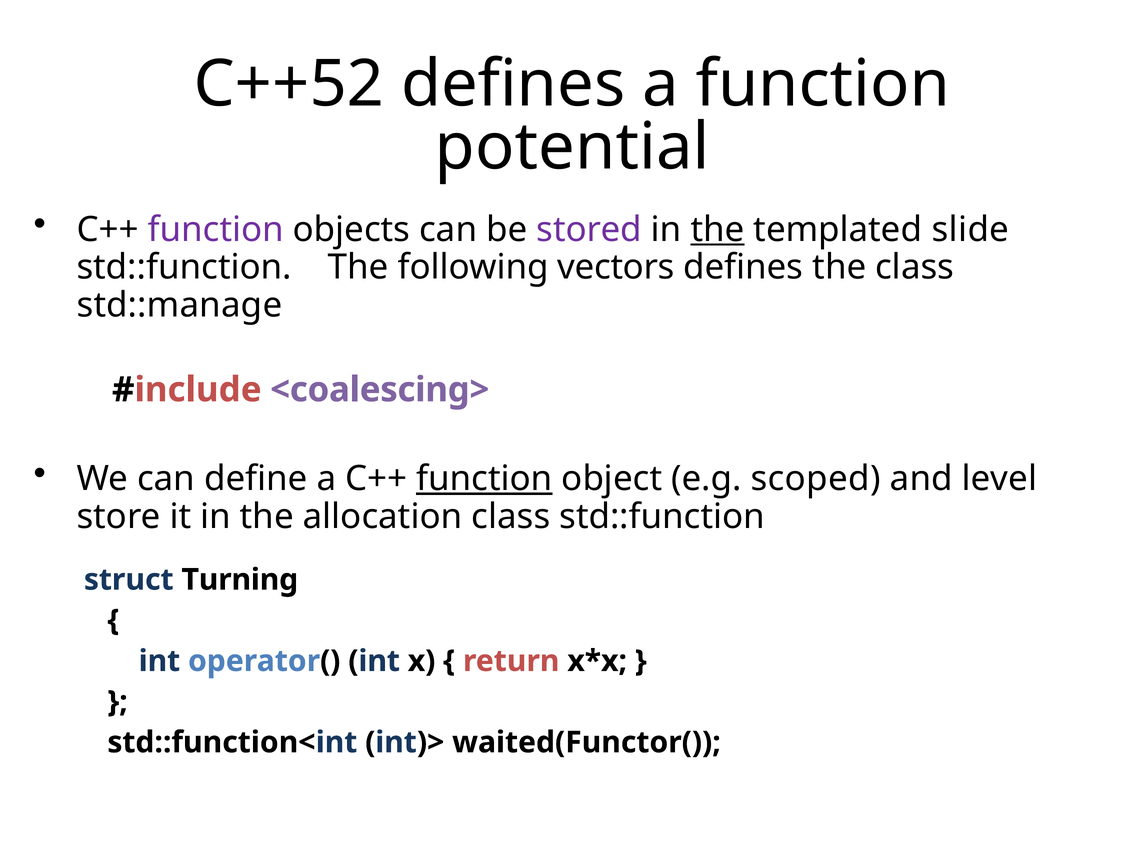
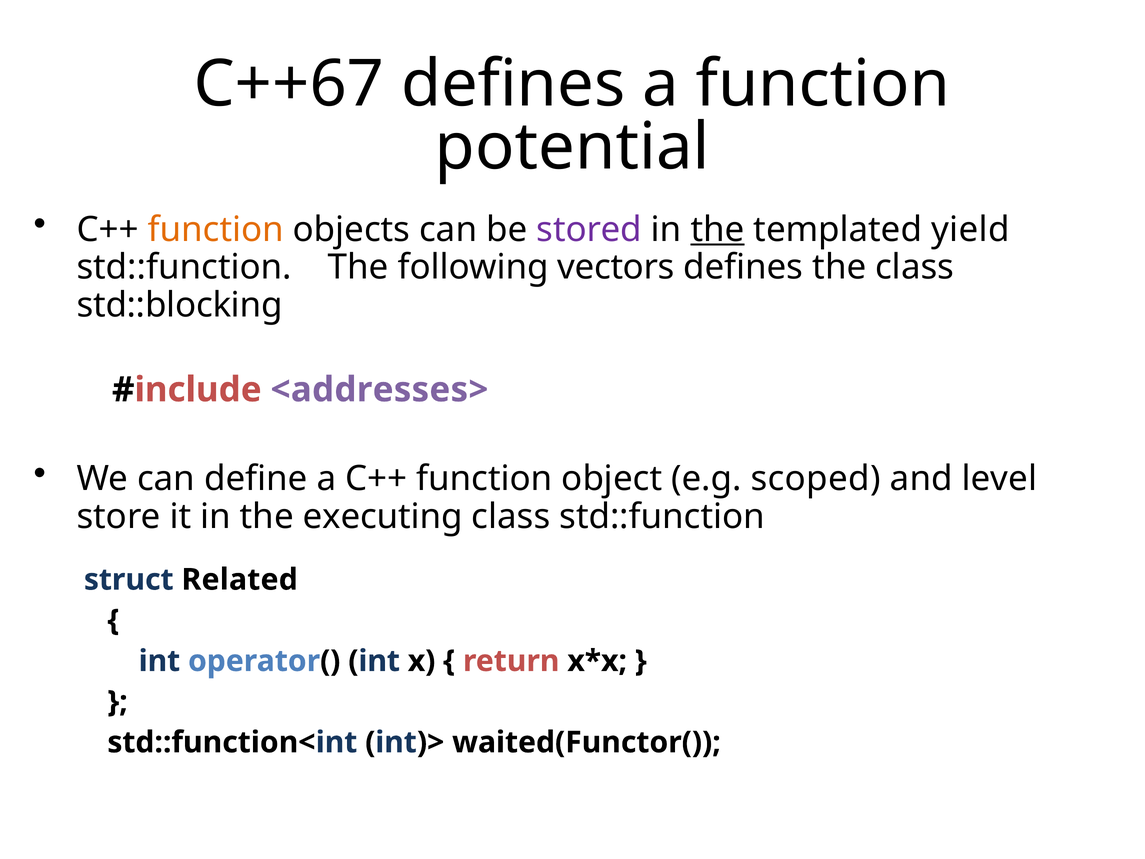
C++52: C++52 -> C++67
function at (216, 229) colour: purple -> orange
slide: slide -> yield
std::manage: std::manage -> std::blocking
<coalescing>: <coalescing> -> <addresses>
function at (484, 479) underline: present -> none
allocation: allocation -> executing
Turning: Turning -> Related
